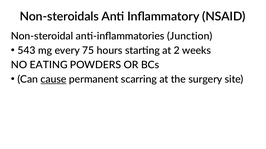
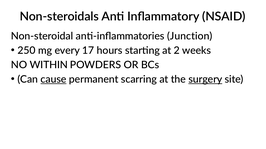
543: 543 -> 250
75: 75 -> 17
EATING: EATING -> WITHIN
surgery underline: none -> present
